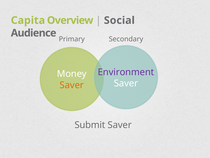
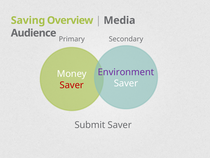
Capita: Capita -> Saving
Social: Social -> Media
Saver at (72, 85) colour: orange -> red
